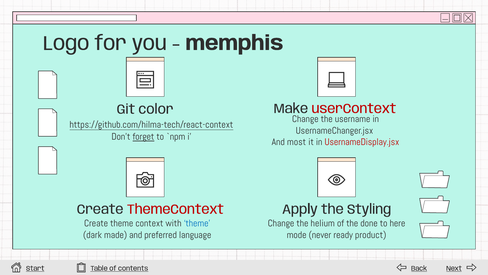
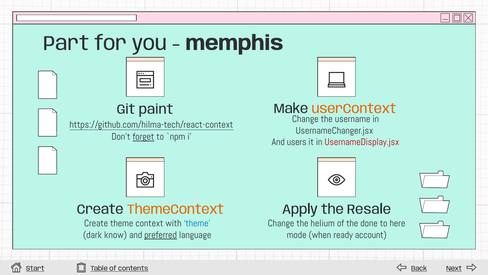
Logo: Logo -> Part
userContext colour: red -> orange
color: color -> paint
most: most -> users
ThemeContext colour: red -> orange
Styling: Styling -> Resale
made: made -> know
preferred underline: none -> present
never: never -> when
product: product -> account
